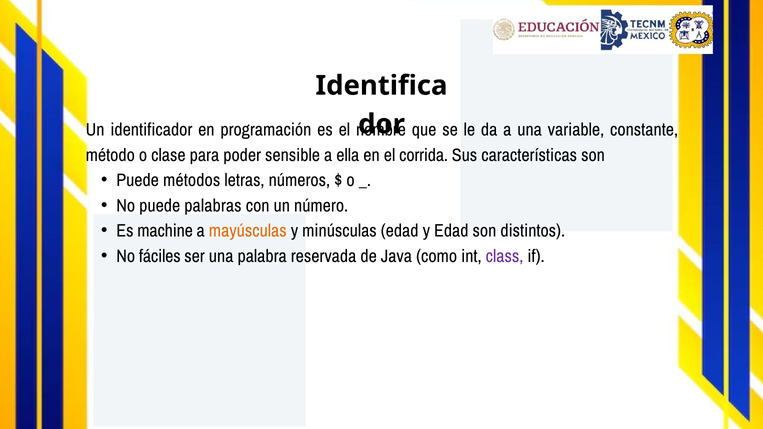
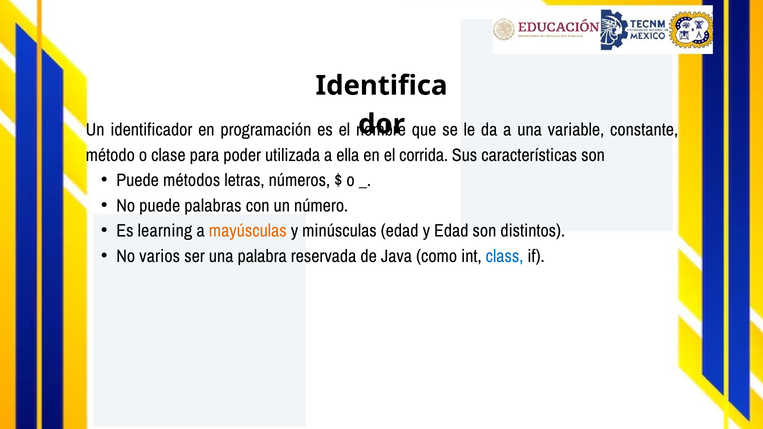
sensible: sensible -> utilizada
machine: machine -> learning
fáciles: fáciles -> varios
class colour: purple -> blue
